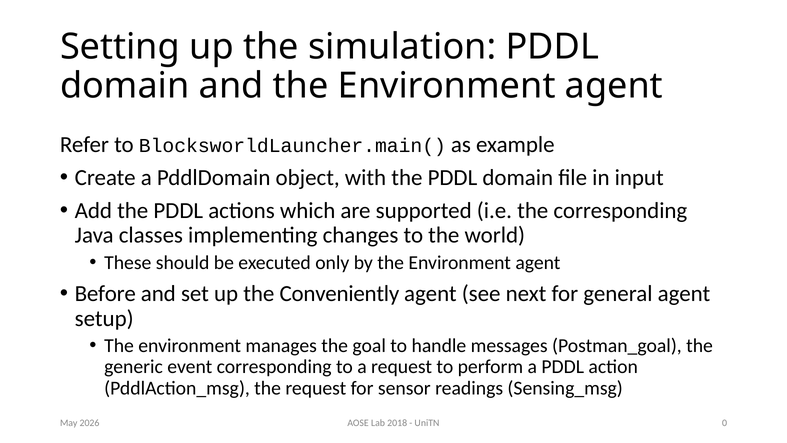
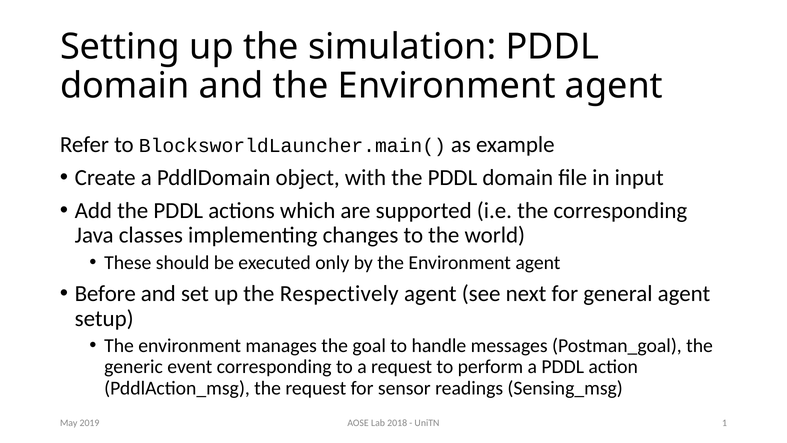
Conveniently: Conveniently -> Respectively
0: 0 -> 1
2026: 2026 -> 2019
